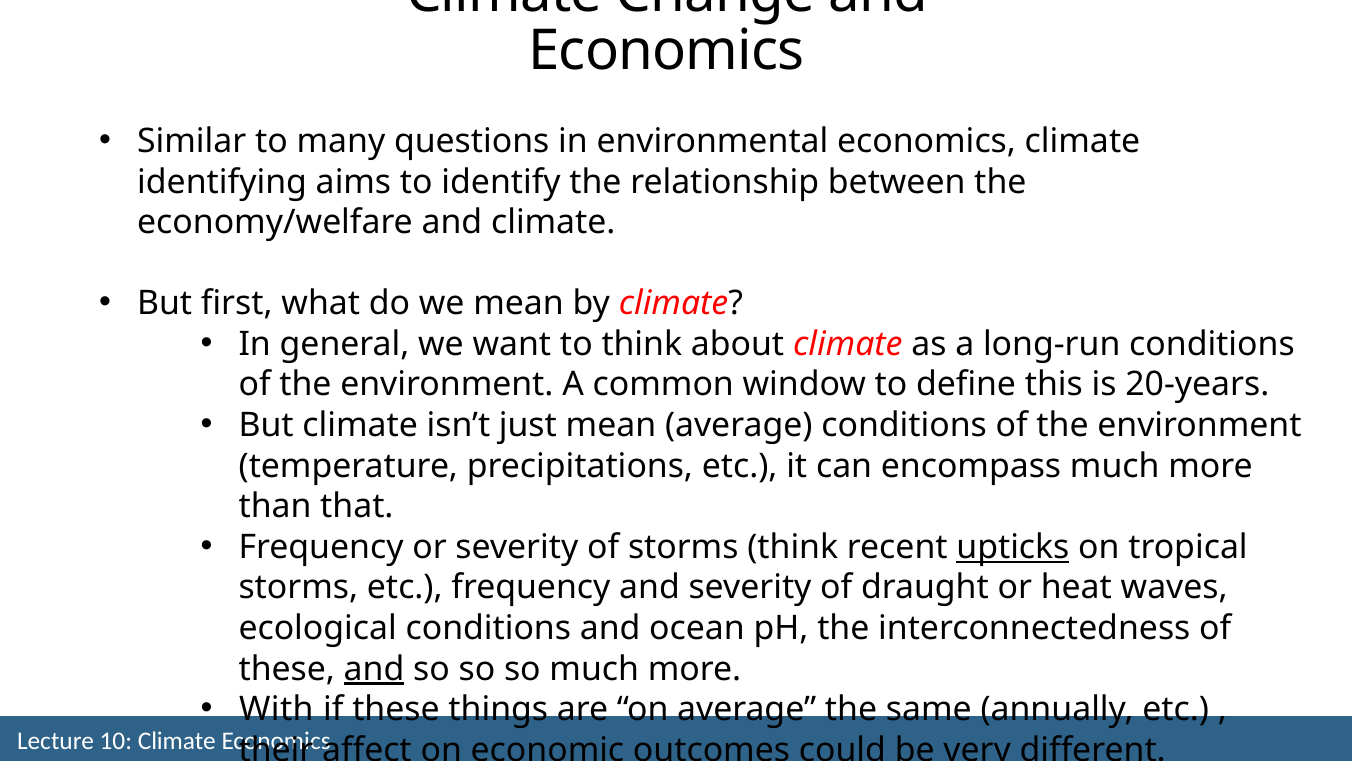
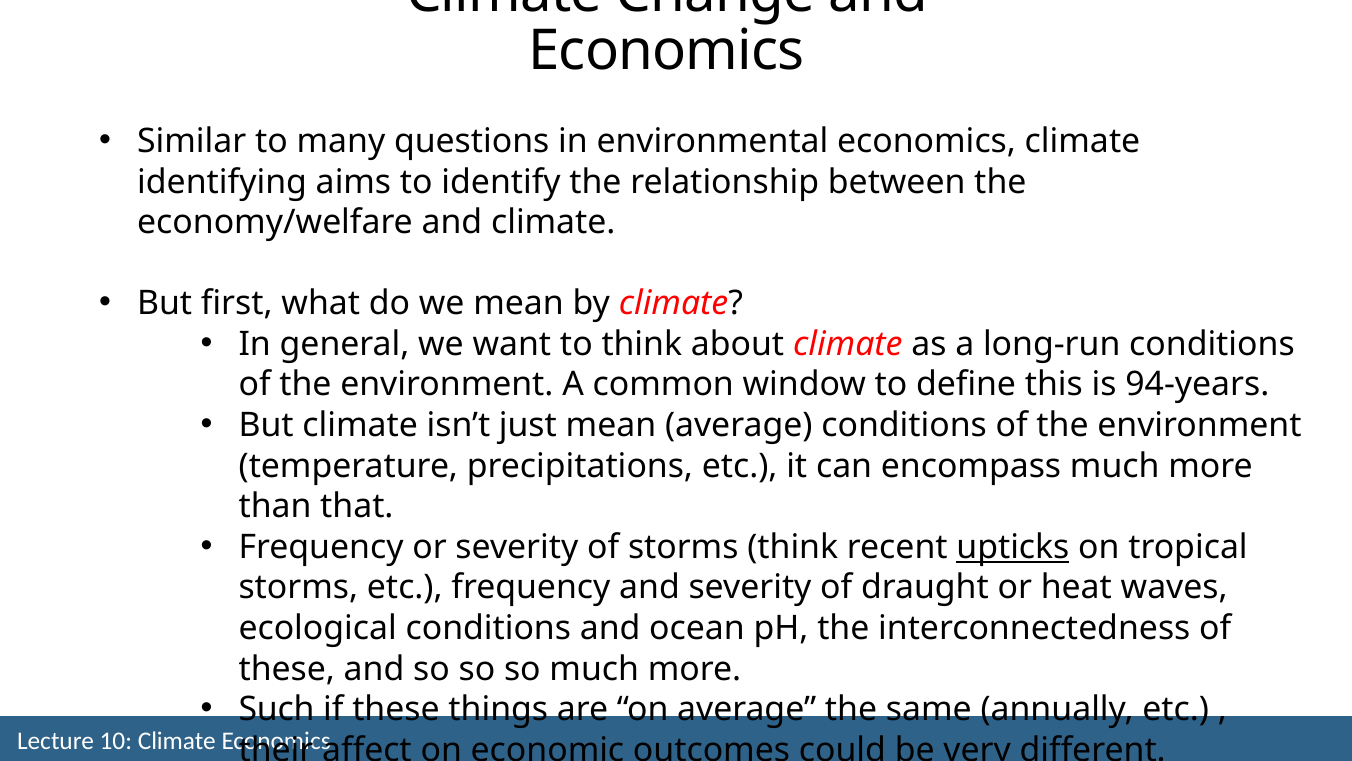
20-years: 20-years -> 94-years
and at (374, 668) underline: present -> none
With: With -> Such
